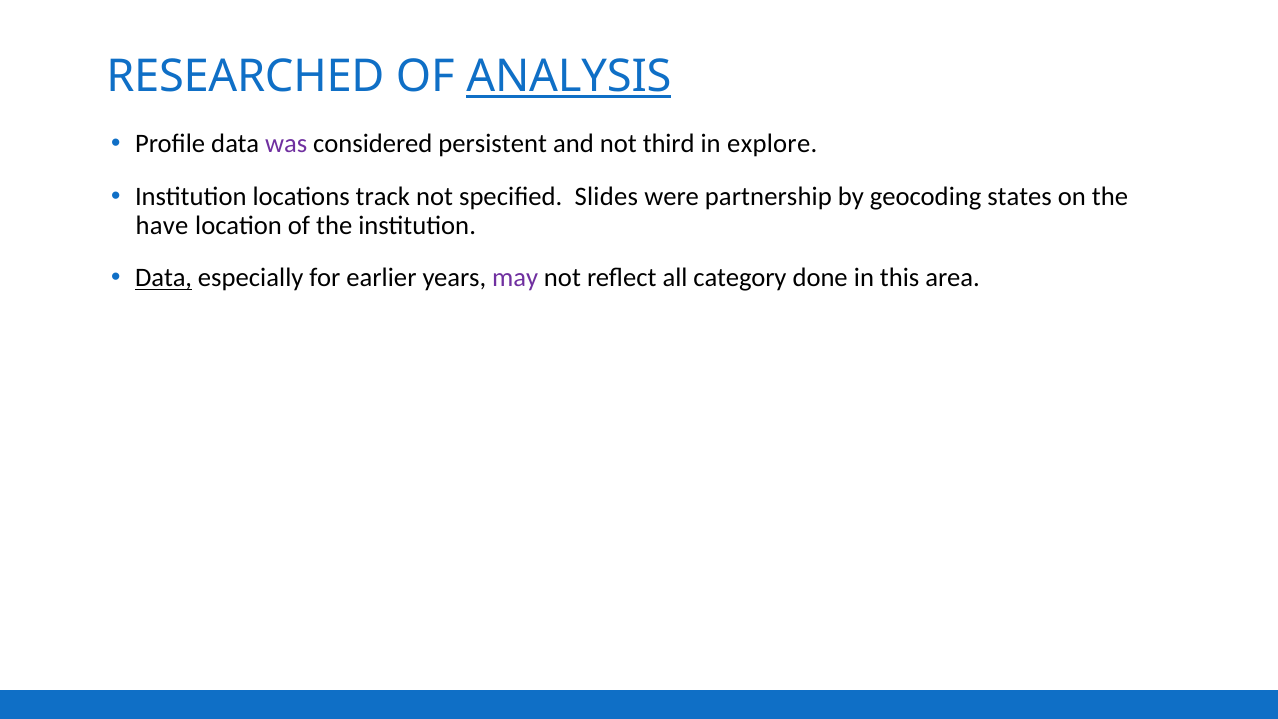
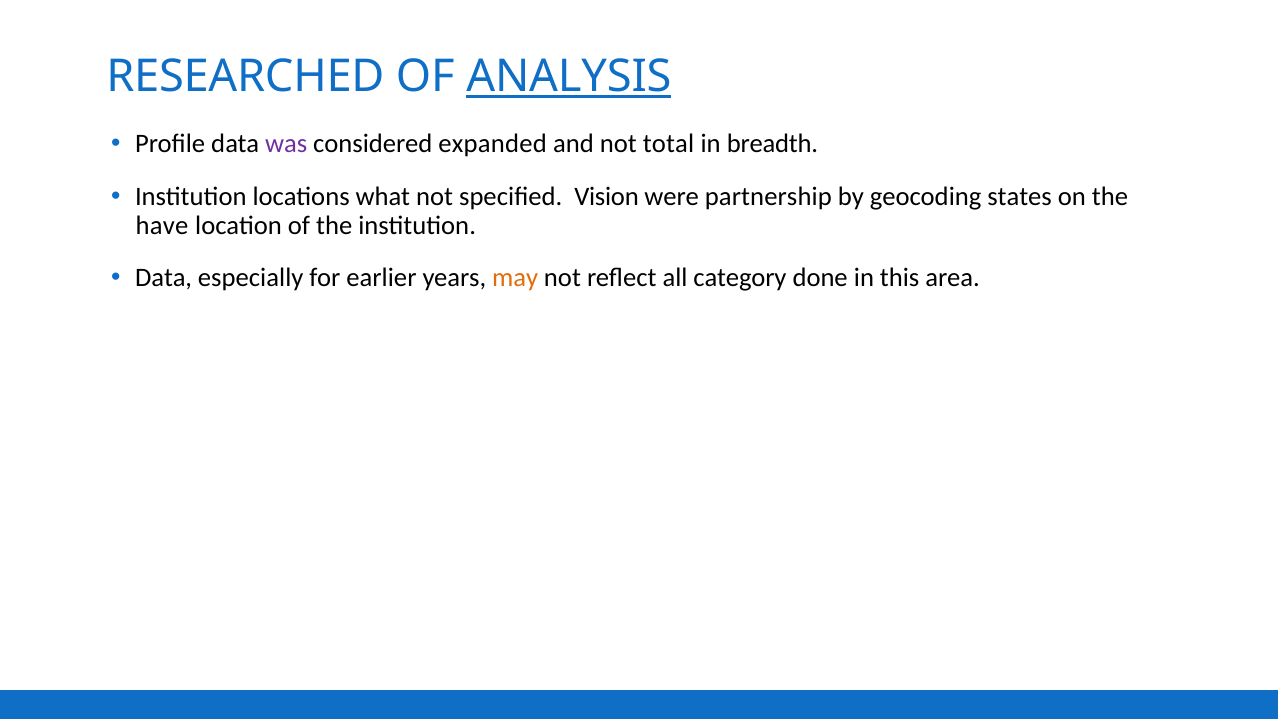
persistent: persistent -> expanded
third: third -> total
explore: explore -> breadth
track: track -> what
Slides: Slides -> Vision
Data at (164, 278) underline: present -> none
may colour: purple -> orange
